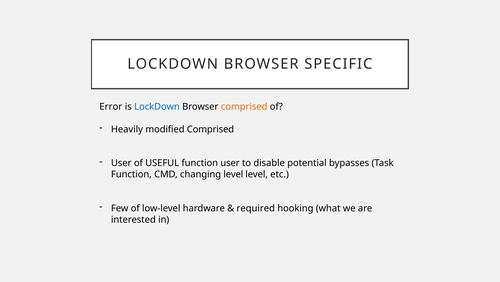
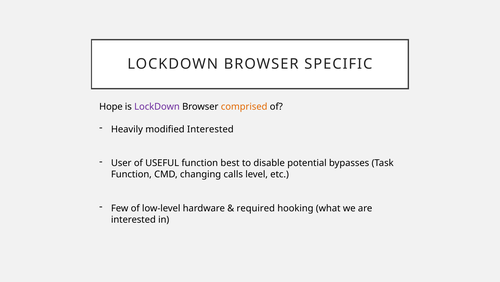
Error: Error -> Hope
LockDown at (157, 107) colour: blue -> purple
modified Comprised: Comprised -> Interested
function user: user -> best
changing level: level -> calls
